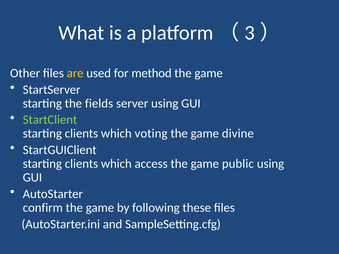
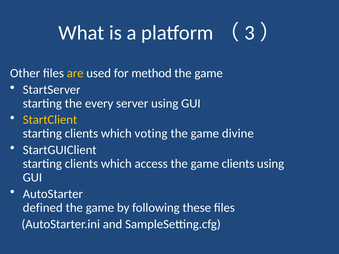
fields: fields -> every
StartClient colour: light green -> yellow
game public: public -> clients
confirm: confirm -> defined
